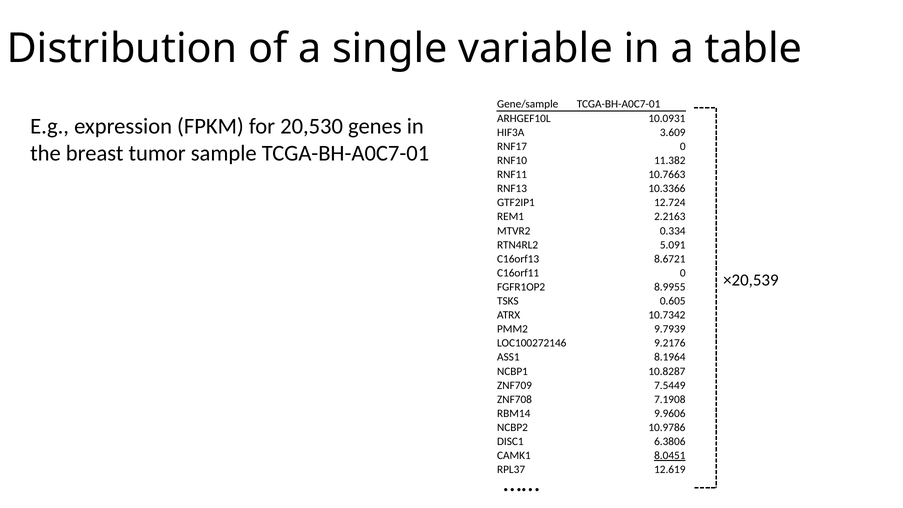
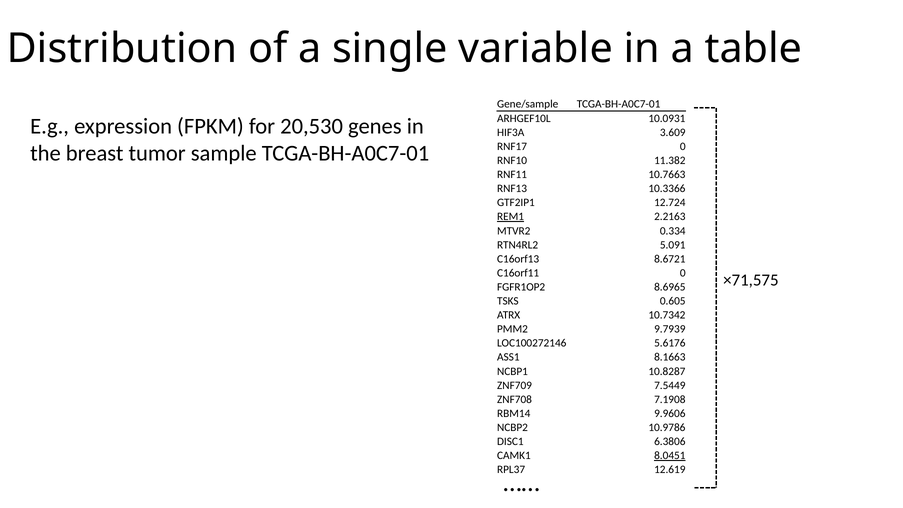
REM1 underline: none -> present
×20,539: ×20,539 -> ×71,575
8.9955: 8.9955 -> 8.6965
9.2176: 9.2176 -> 5.6176
8.1964: 8.1964 -> 8.1663
